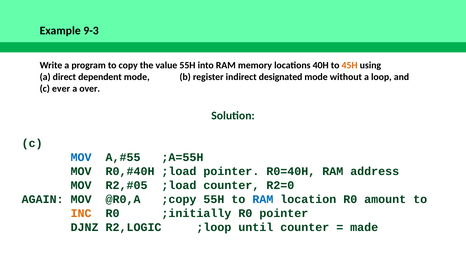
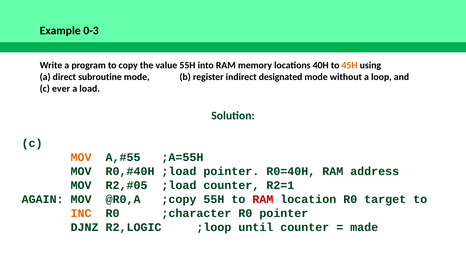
9-3: 9-3 -> 0-3
dependent: dependent -> subroutine
over: over -> load
MOV at (81, 157) colour: blue -> orange
R2=0: R2=0 -> R2=1
RAM at (263, 199) colour: blue -> red
amount: amount -> target
;initially: ;initially -> ;character
